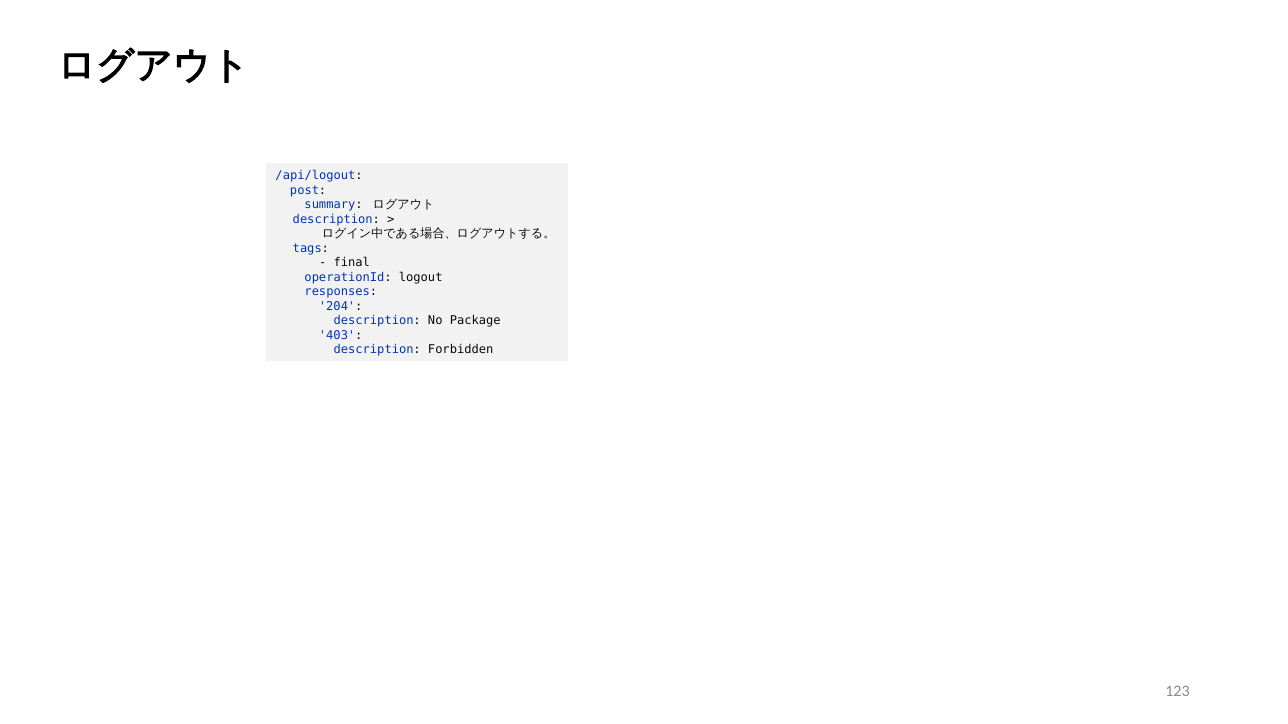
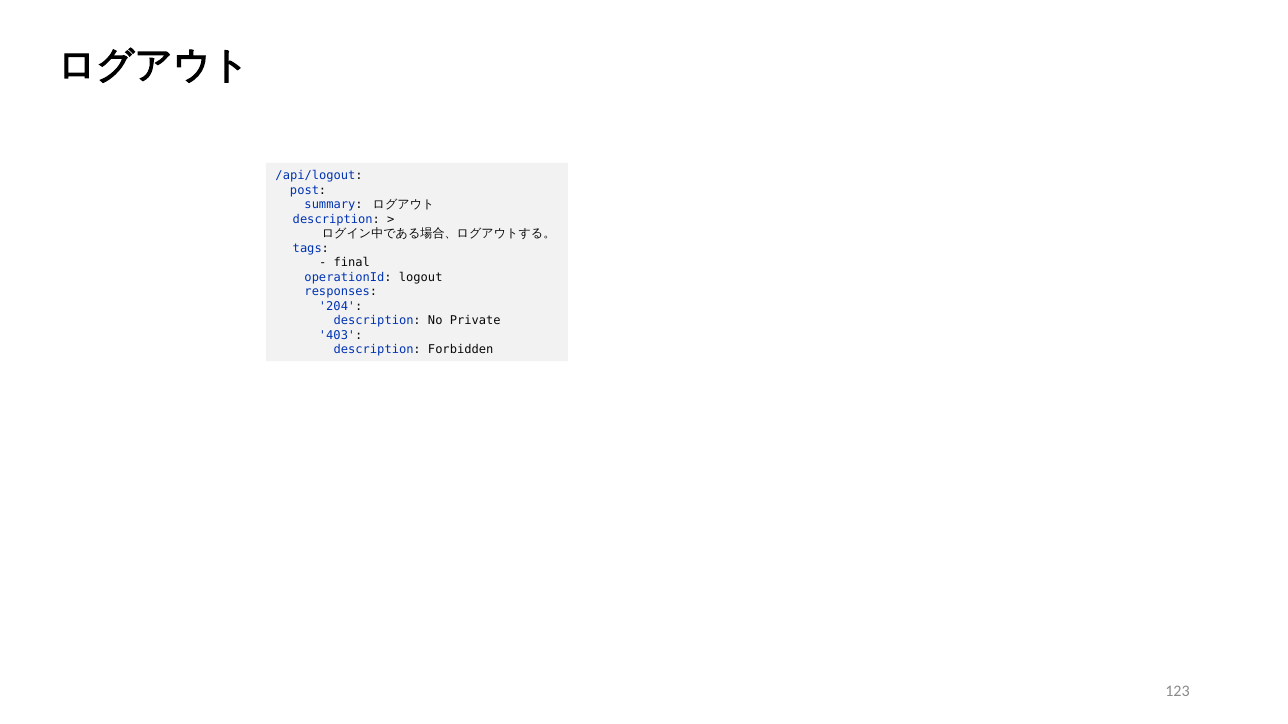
Package: Package -> Private
